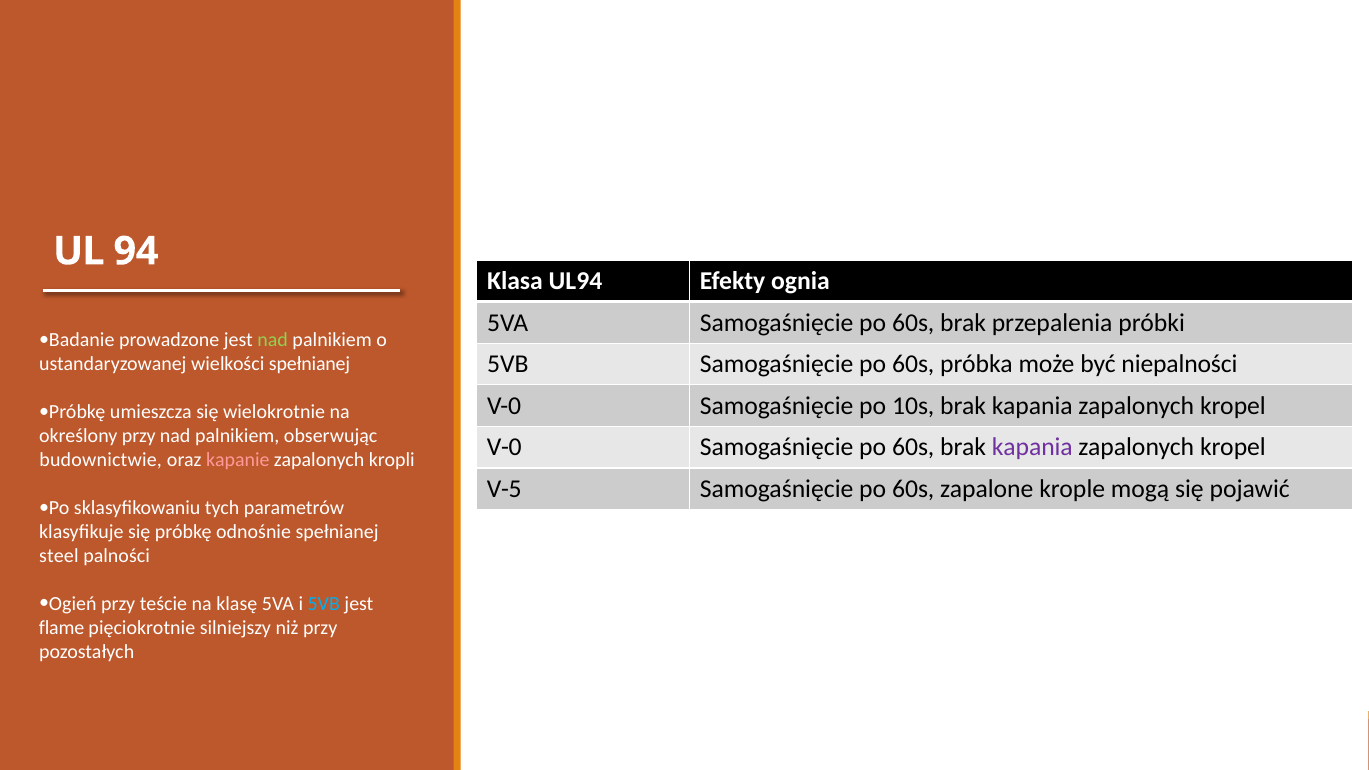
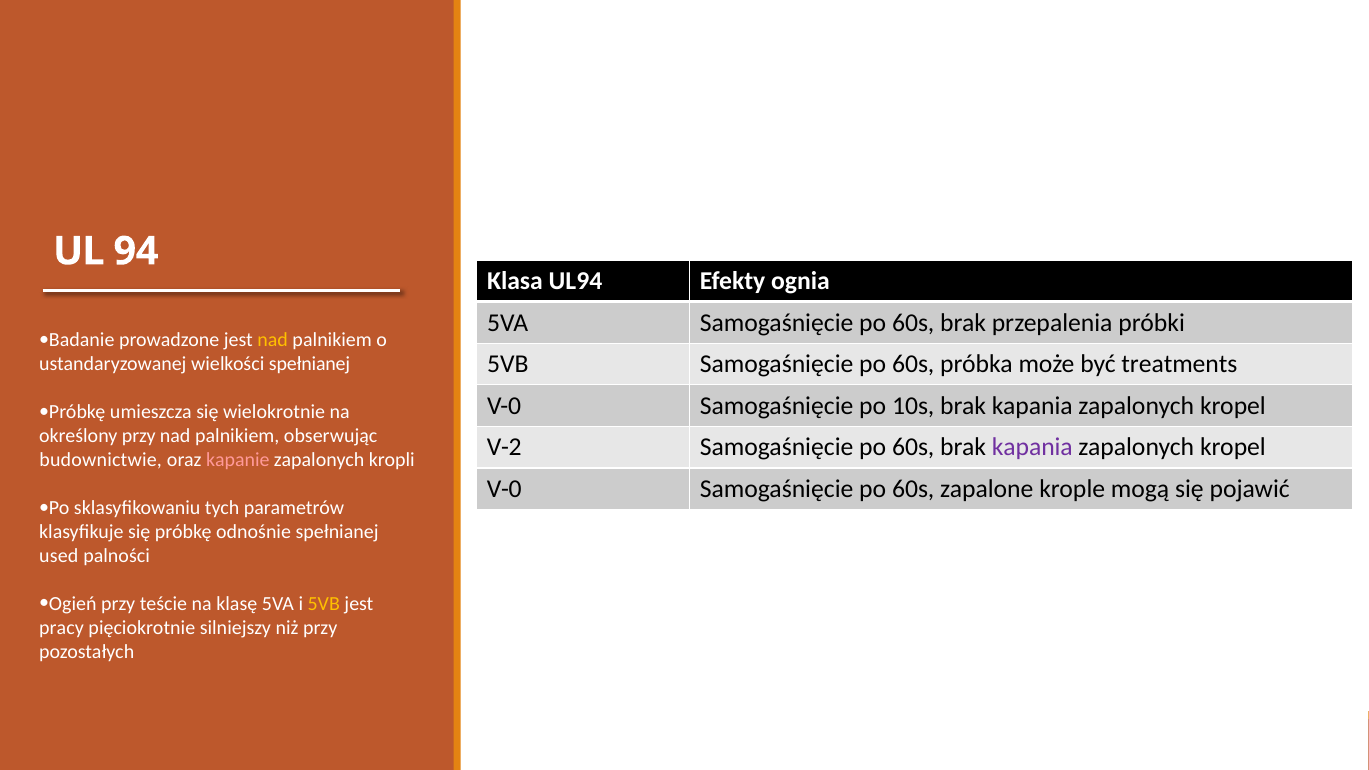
nad at (273, 340) colour: light green -> yellow
niepalności: niepalności -> treatments
V-0 at (504, 448): V-0 -> V-2
V-5 at (504, 489): V-5 -> V-0
steel: steel -> used
5VB at (324, 604) colour: light blue -> yellow
flame: flame -> pracy
